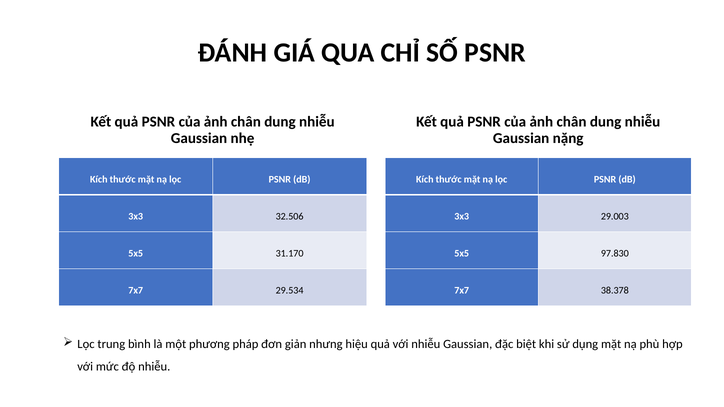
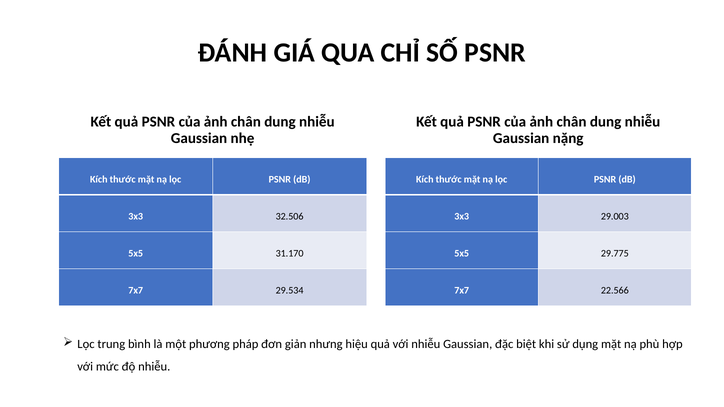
97.830: 97.830 -> 29.775
38.378: 38.378 -> 22.566
